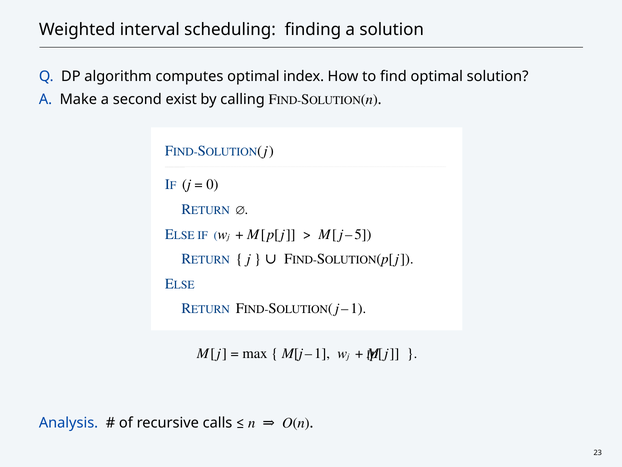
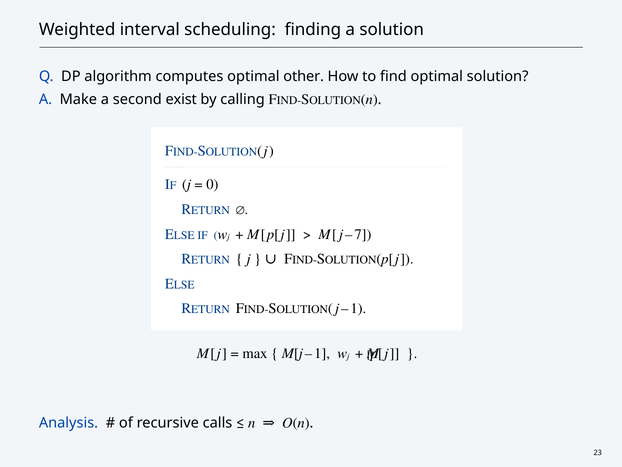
index: index -> other
5: 5 -> 7
